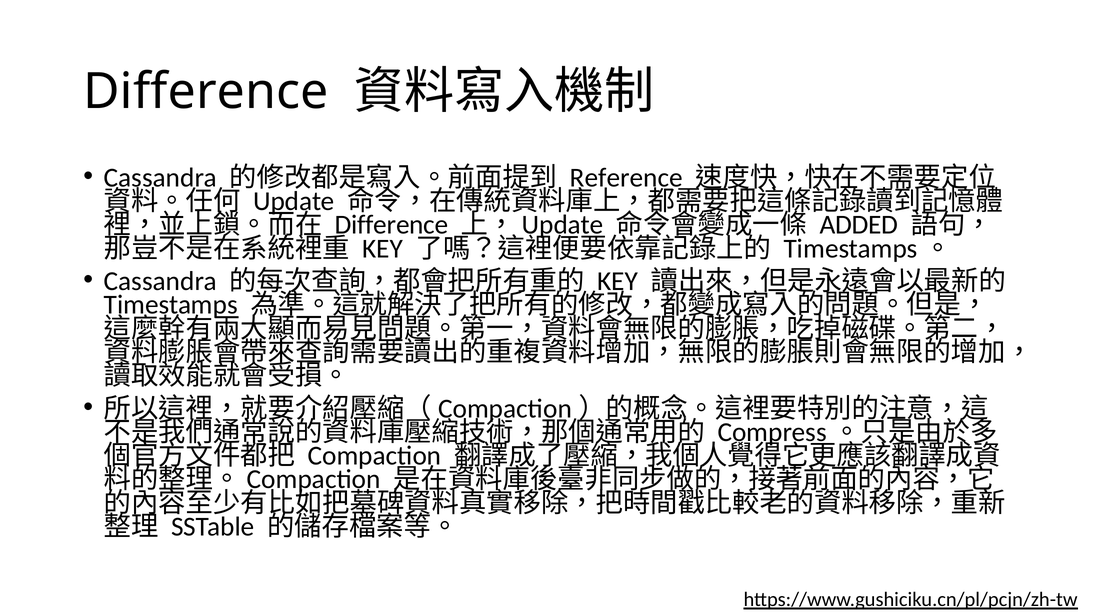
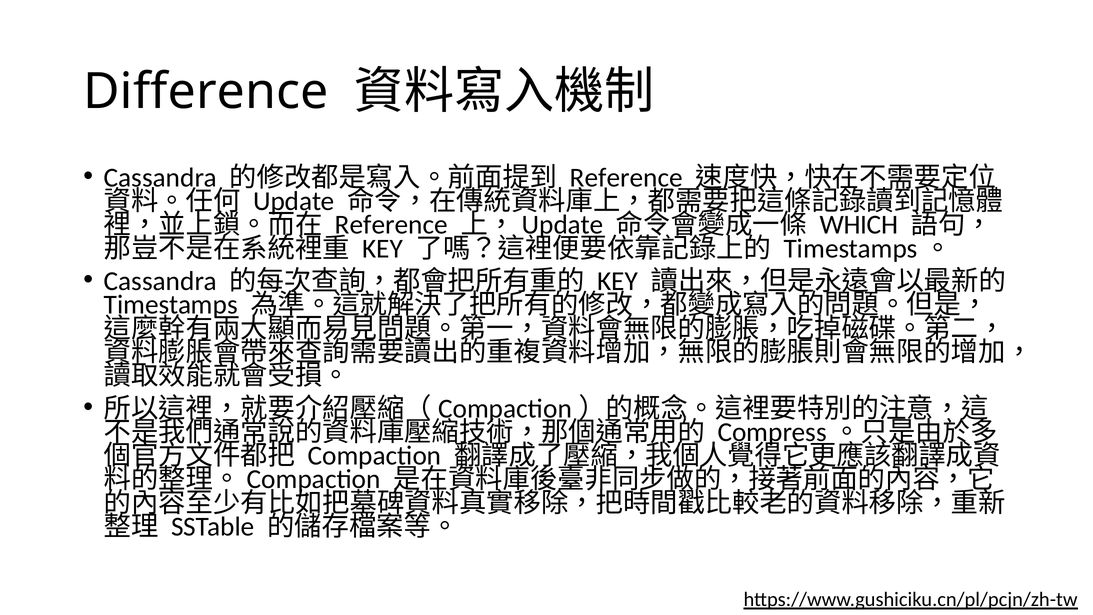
Difference at (392, 225): Difference -> Reference
ADDED: ADDED -> WHICH
